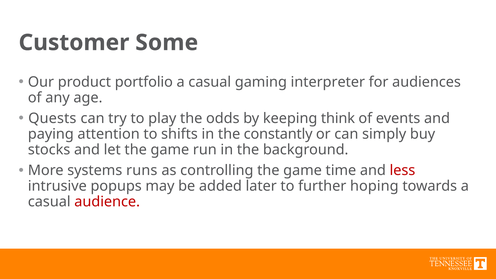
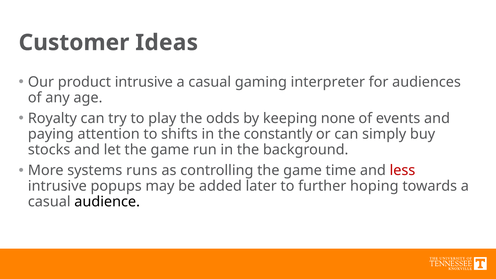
Some: Some -> Ideas
product portfolio: portfolio -> intrusive
Quests: Quests -> Royalty
think: think -> none
audience colour: red -> black
